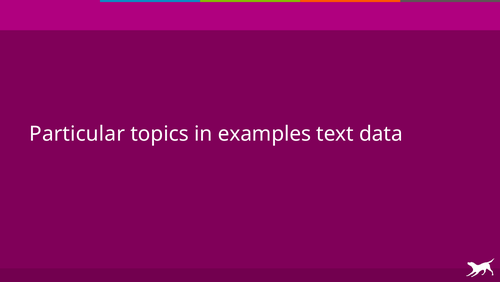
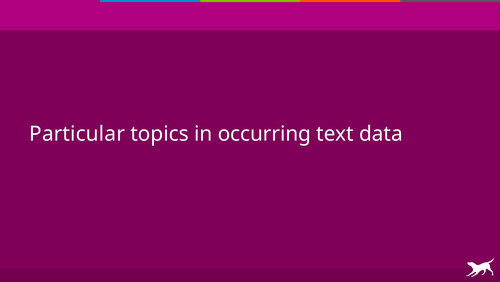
examples: examples -> occurring
